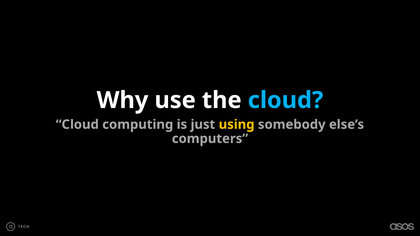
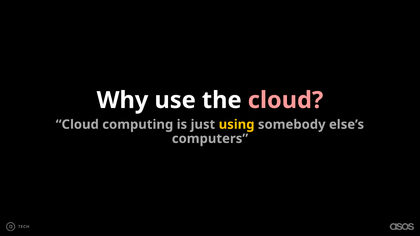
cloud at (285, 100) colour: light blue -> pink
